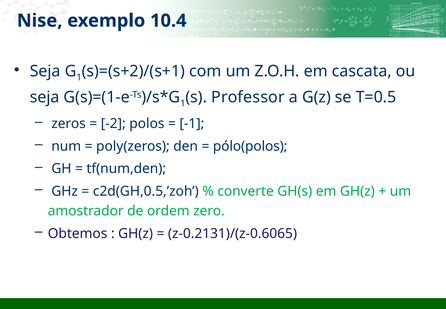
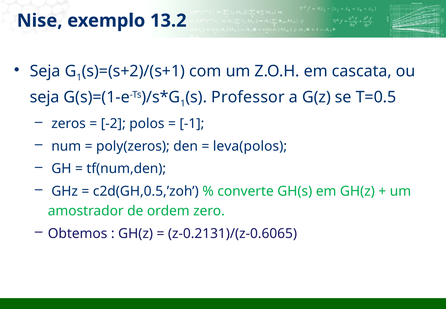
10.4: 10.4 -> 13.2
pólo(polos: pólo(polos -> leva(polos
